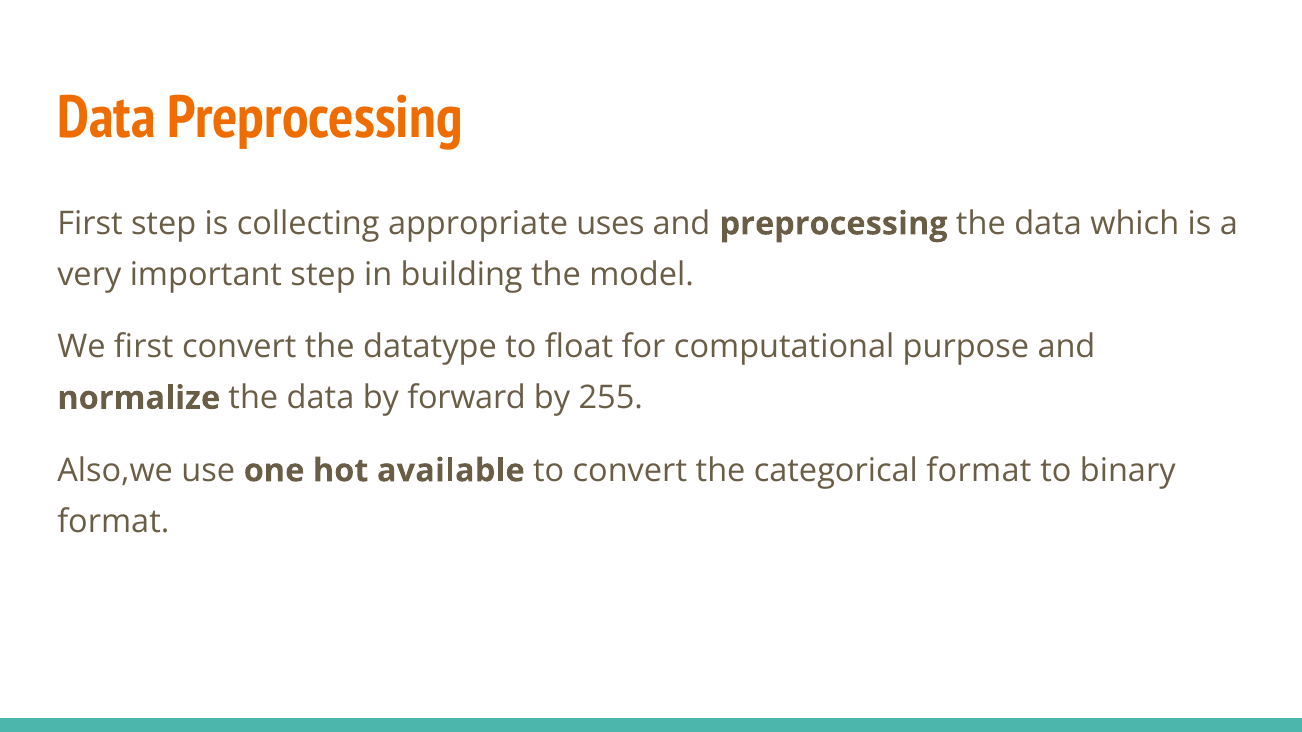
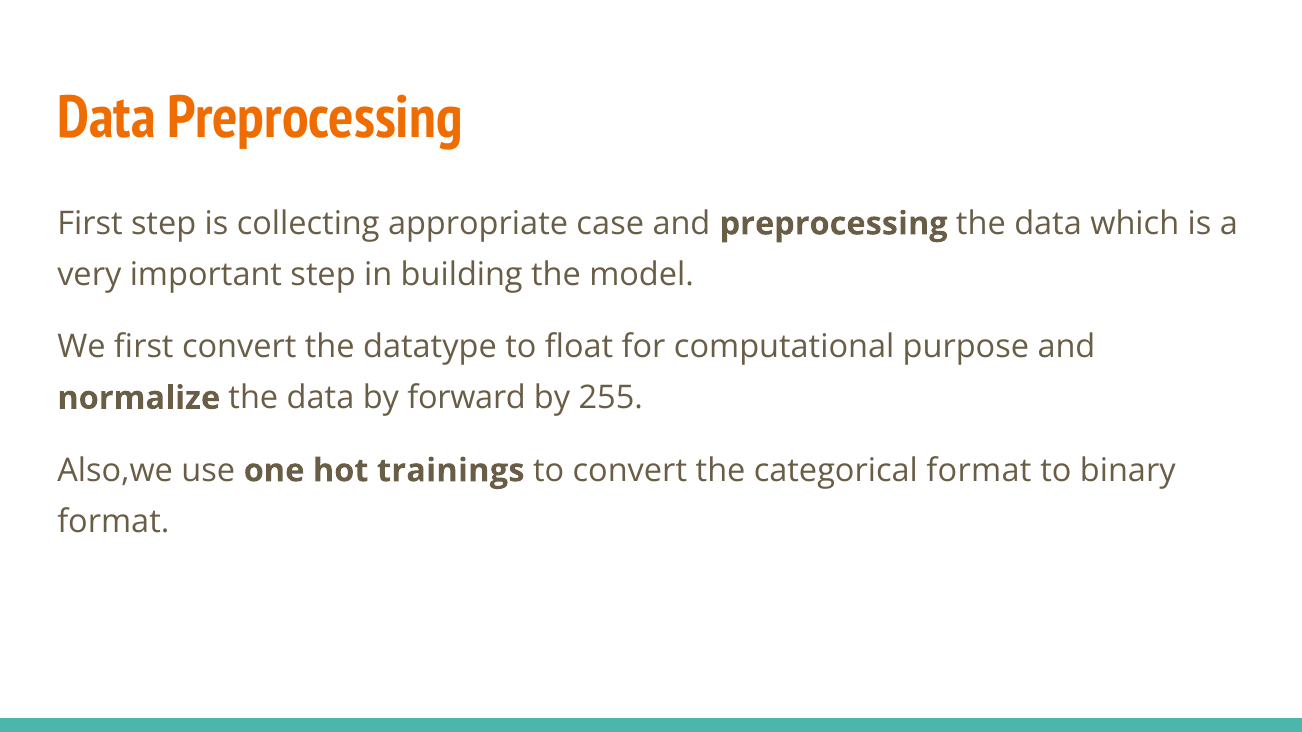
uses: uses -> case
available: available -> trainings
